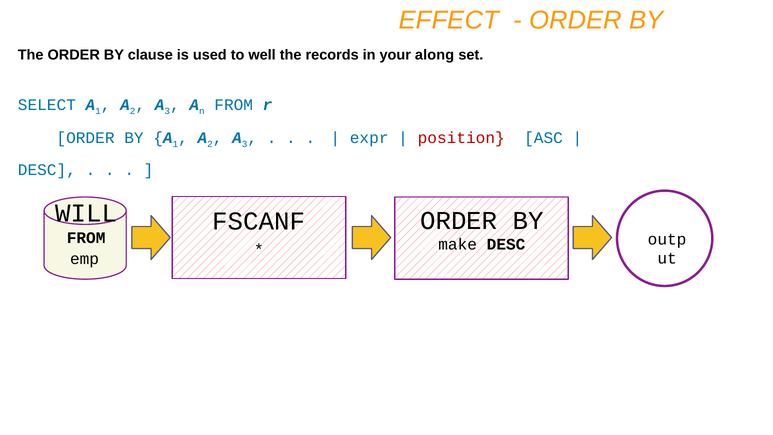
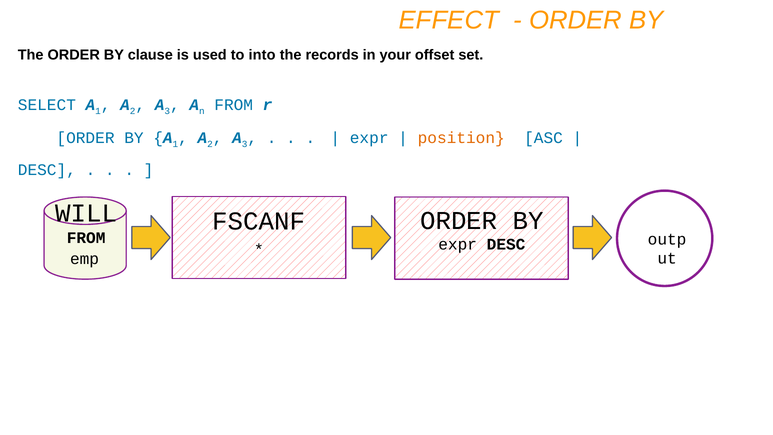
well: well -> into
along: along -> offset
position colour: red -> orange
make at (458, 244): make -> expr
